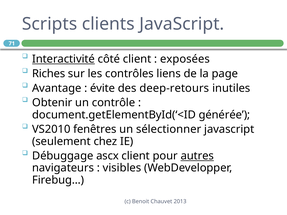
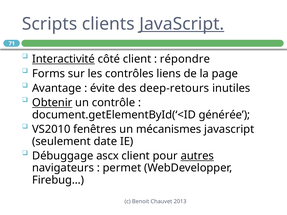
JavaScript at (182, 24) underline: none -> present
exposées: exposées -> répondre
Riches: Riches -> Forms
Obtenir underline: none -> present
sélectionner: sélectionner -> mécanismes
chez: chez -> date
visibles: visibles -> permet
